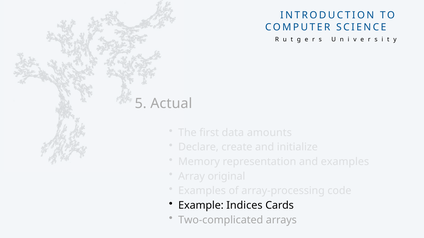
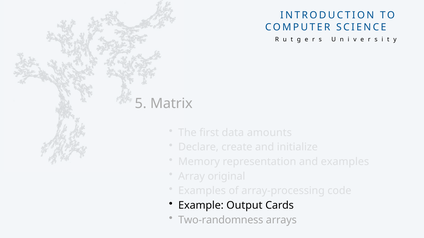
Actual: Actual -> Matrix
Indices: Indices -> Output
Two-complicated: Two-complicated -> Two-randomness
